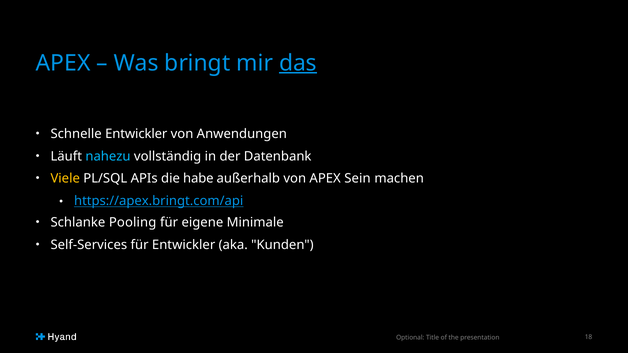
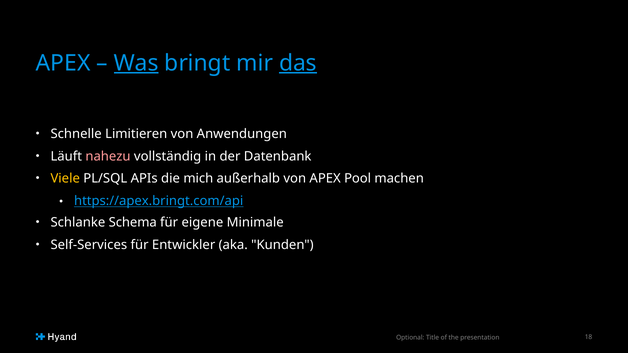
Was underline: none -> present
Schnelle Entwickler: Entwickler -> Limitieren
nahezu colour: light blue -> pink
habe: habe -> mich
Sein: Sein -> Pool
Pooling: Pooling -> Schema
